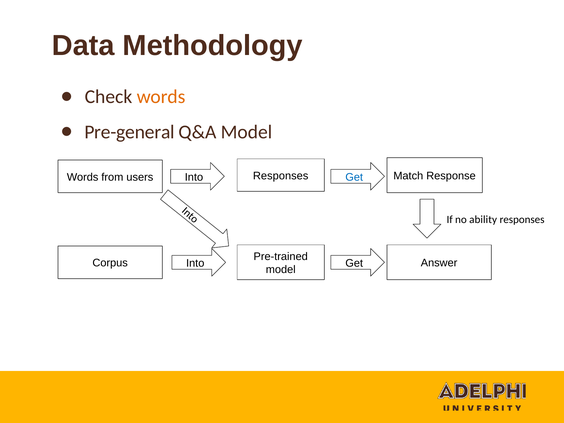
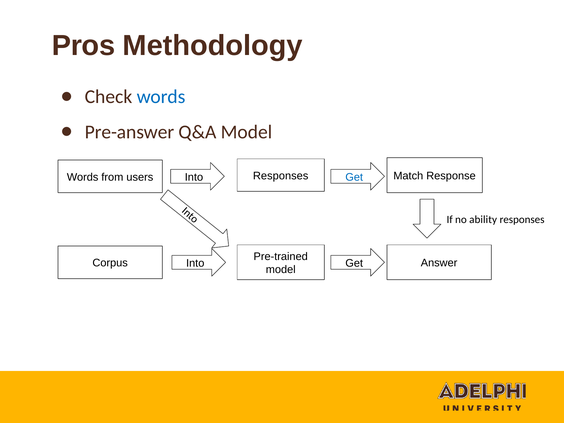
Data: Data -> Pros
words at (161, 97) colour: orange -> blue
Pre-general: Pre-general -> Pre-answer
